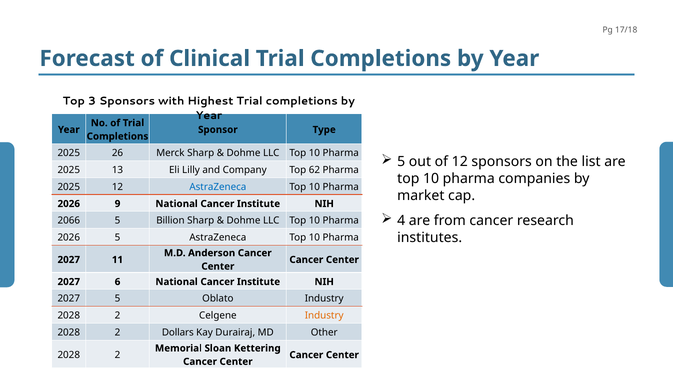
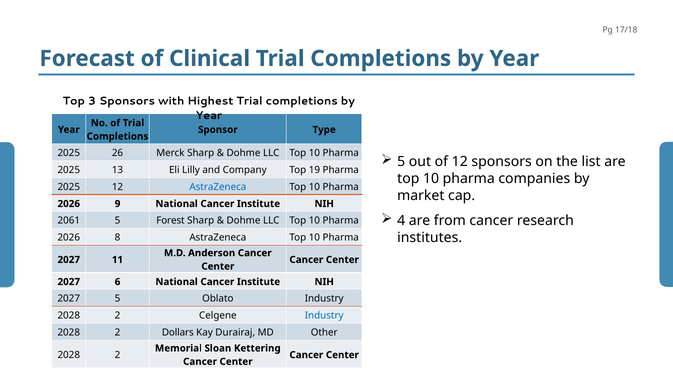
62: 62 -> 19
2066: 2066 -> 2061
Billion: Billion -> Forest
2026 5: 5 -> 8
Industry at (324, 315) colour: orange -> blue
